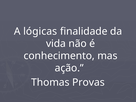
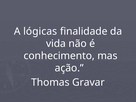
Provas: Provas -> Gravar
